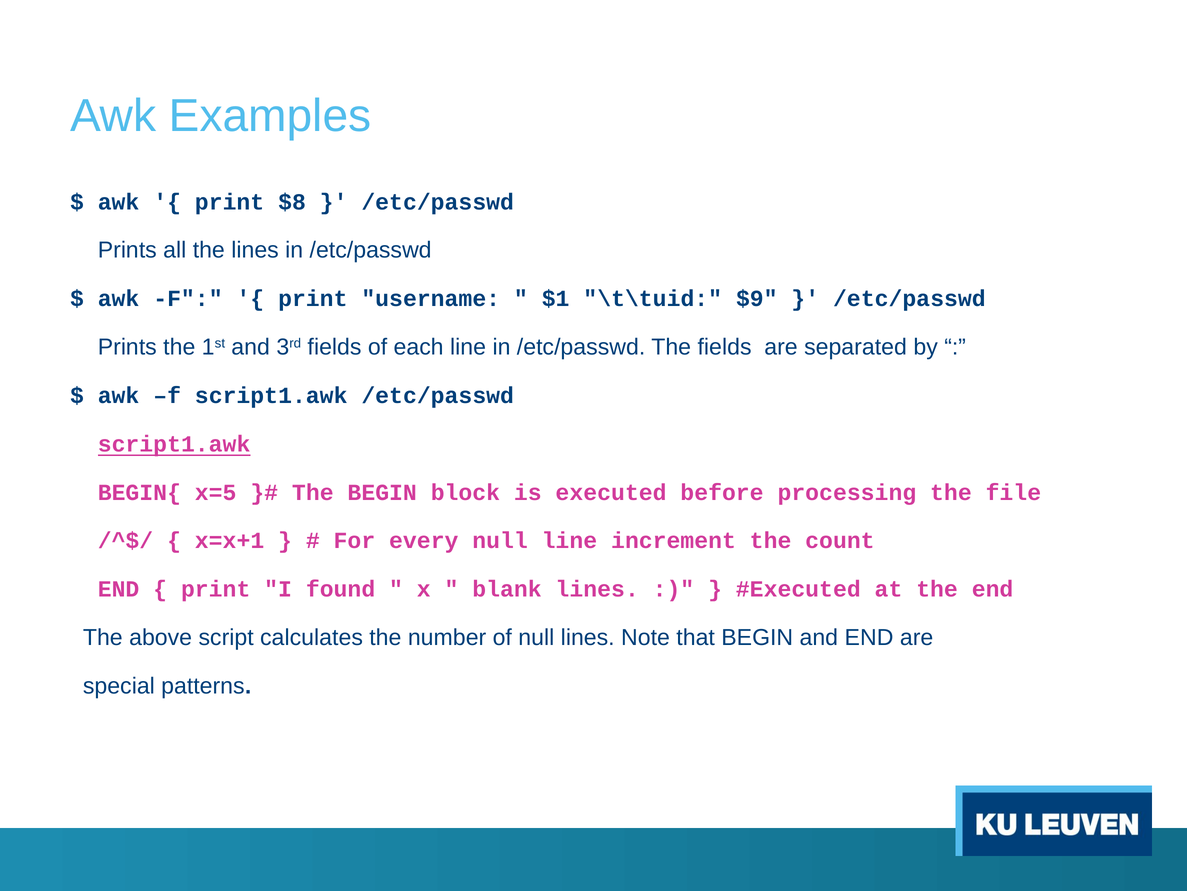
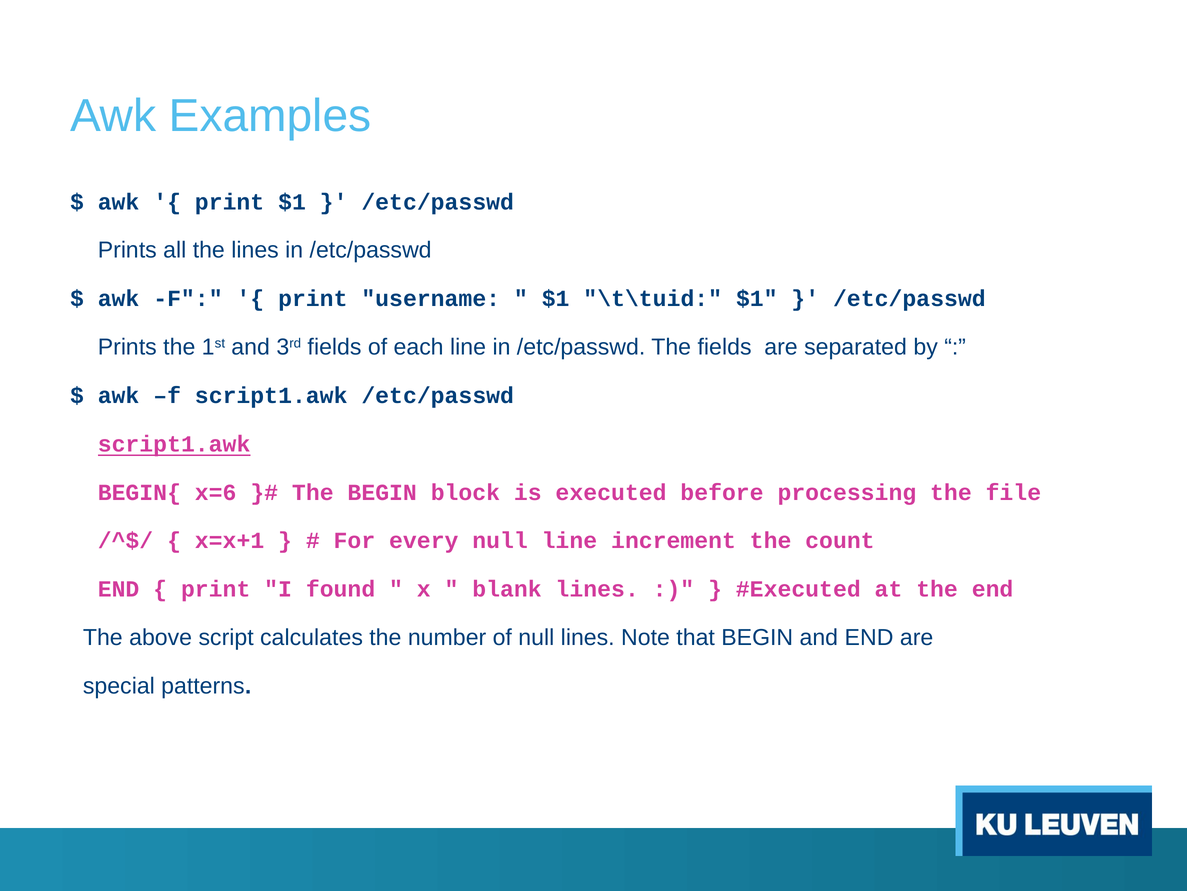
print $8: $8 -> $1
\t\tuid $9: $9 -> $1
x=5: x=5 -> x=6
